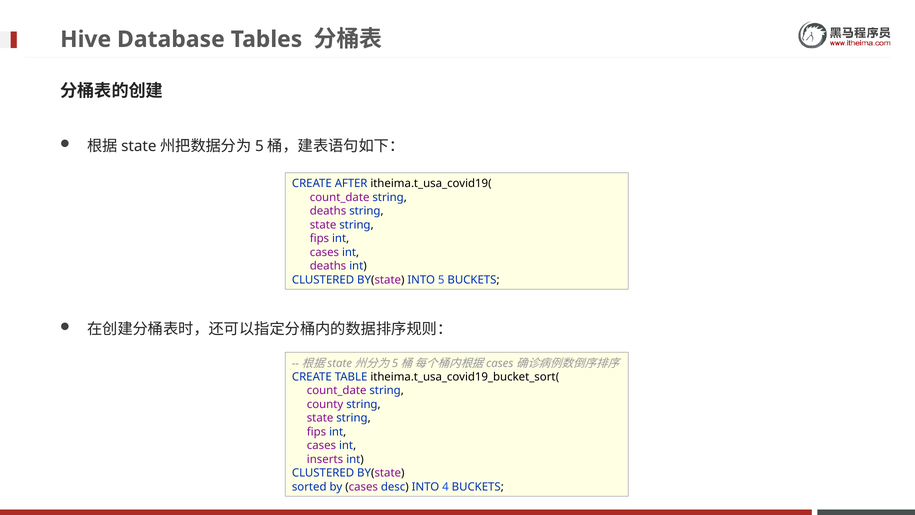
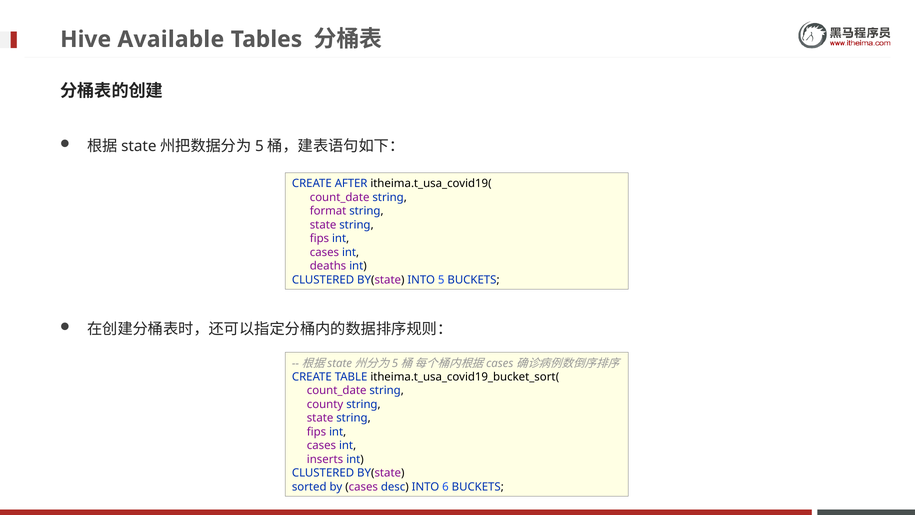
Database: Database -> Available
deaths at (328, 211): deaths -> format
4: 4 -> 6
